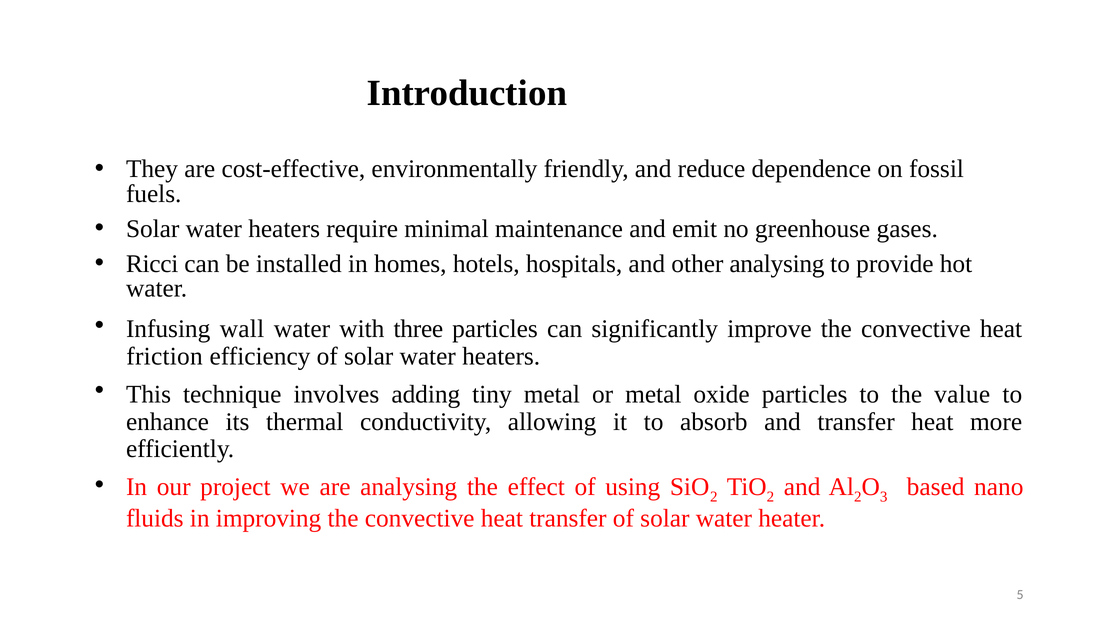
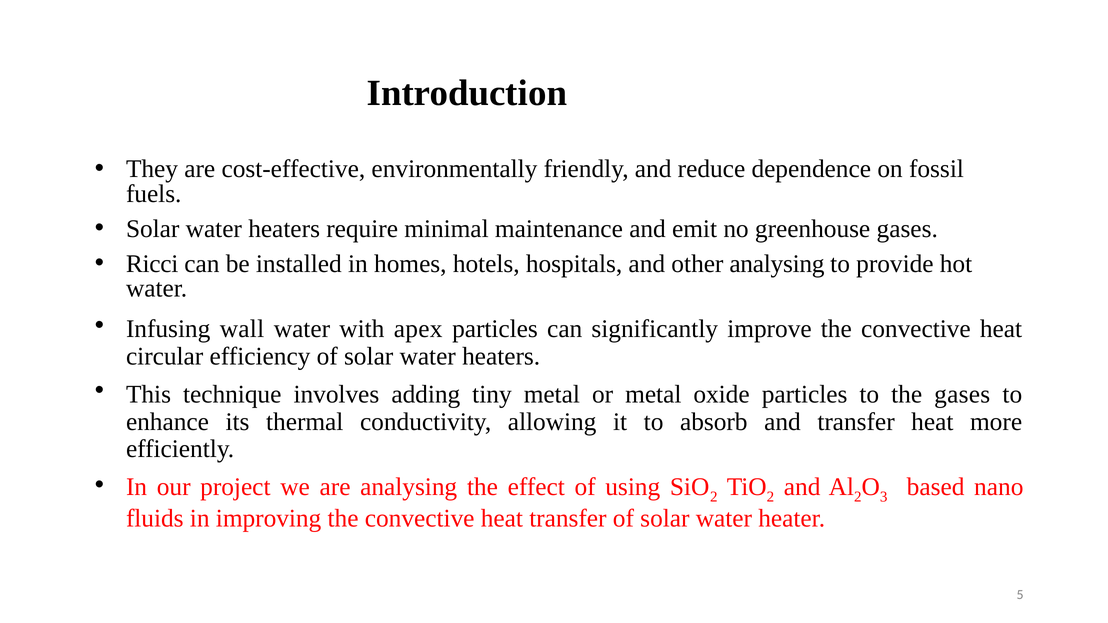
three: three -> apex
friction: friction -> circular
the value: value -> gases
